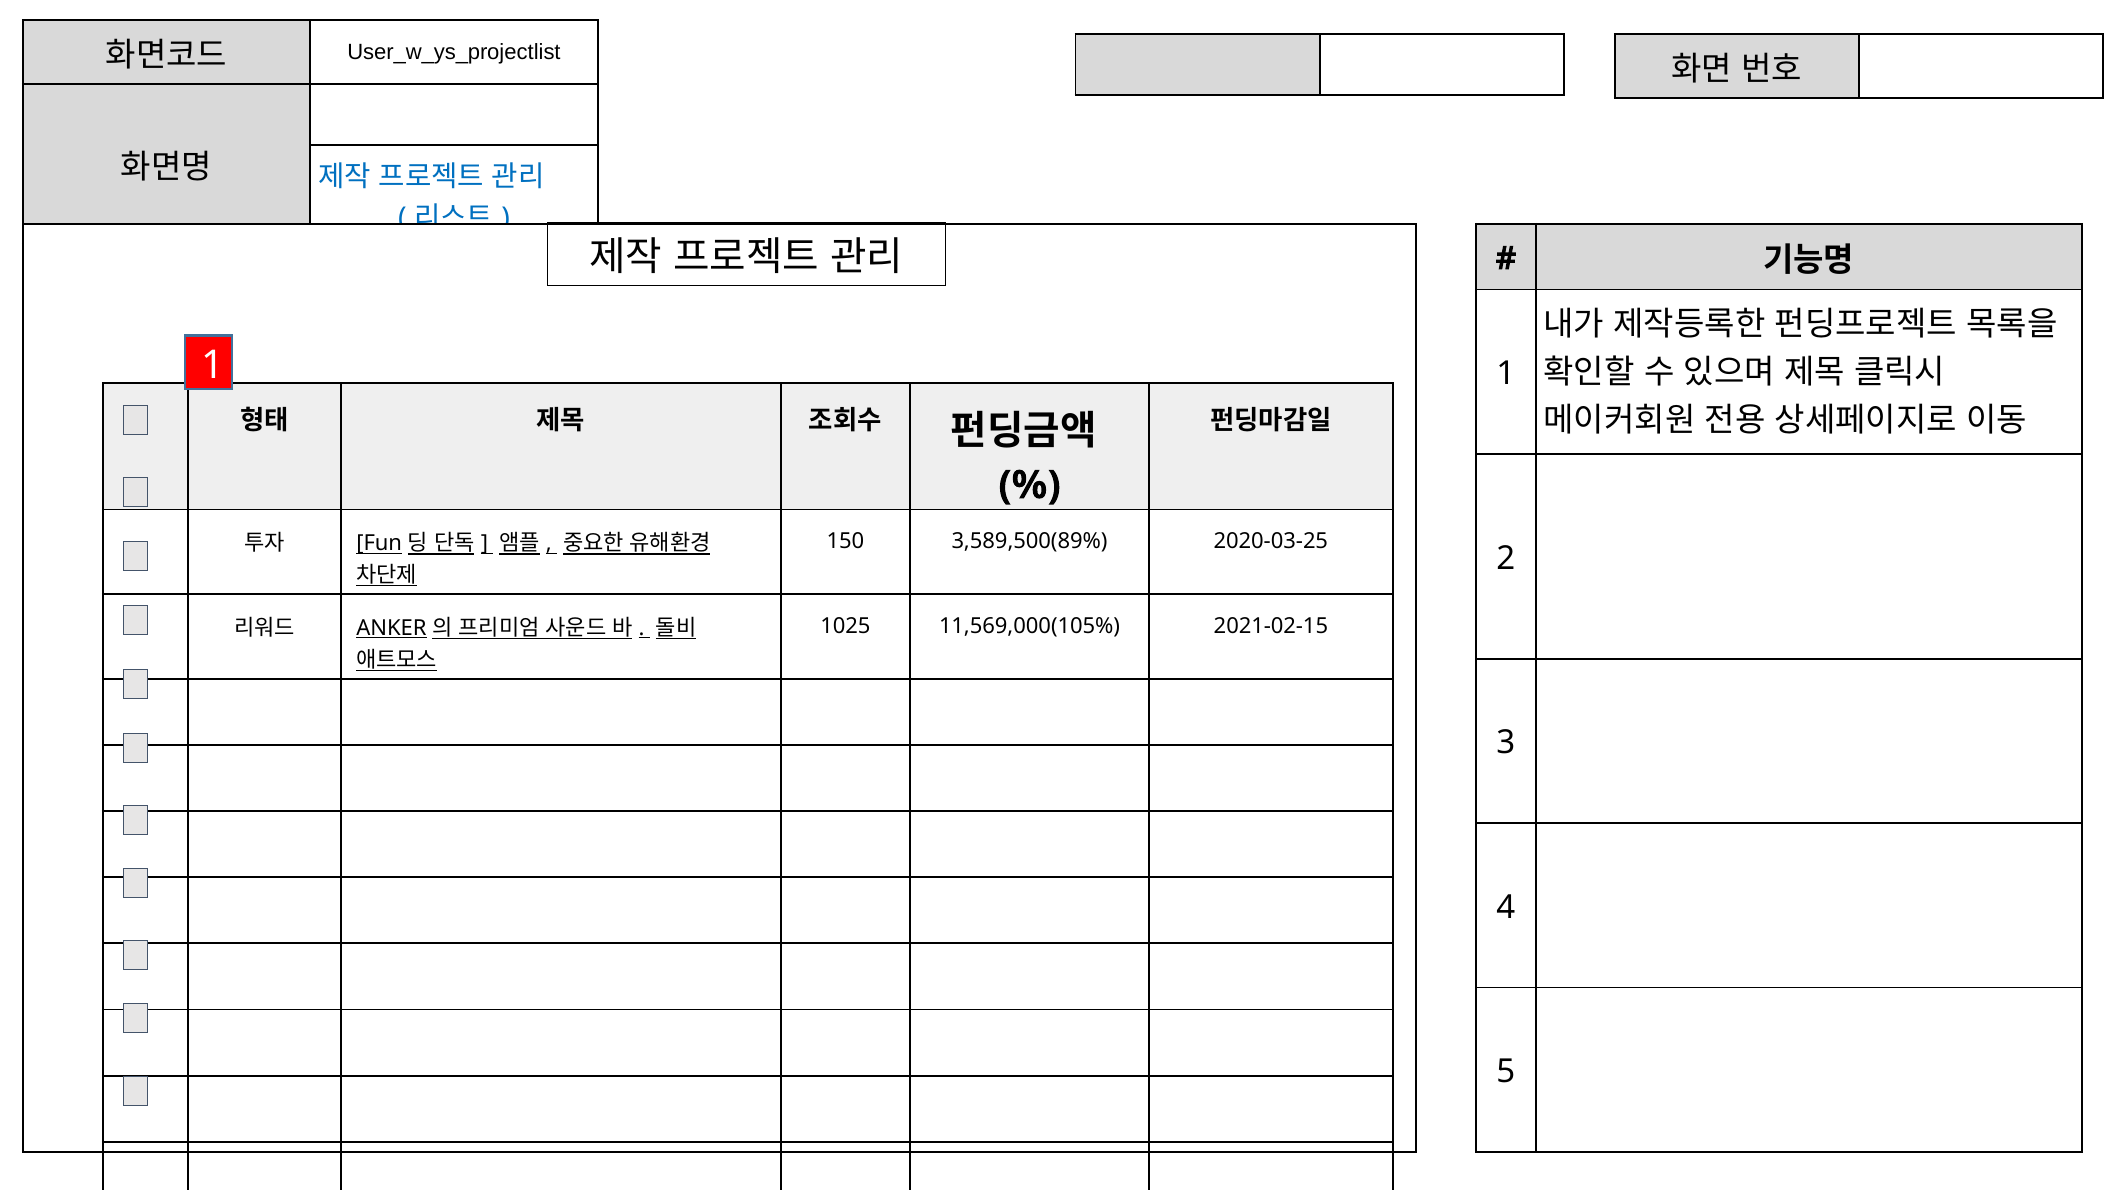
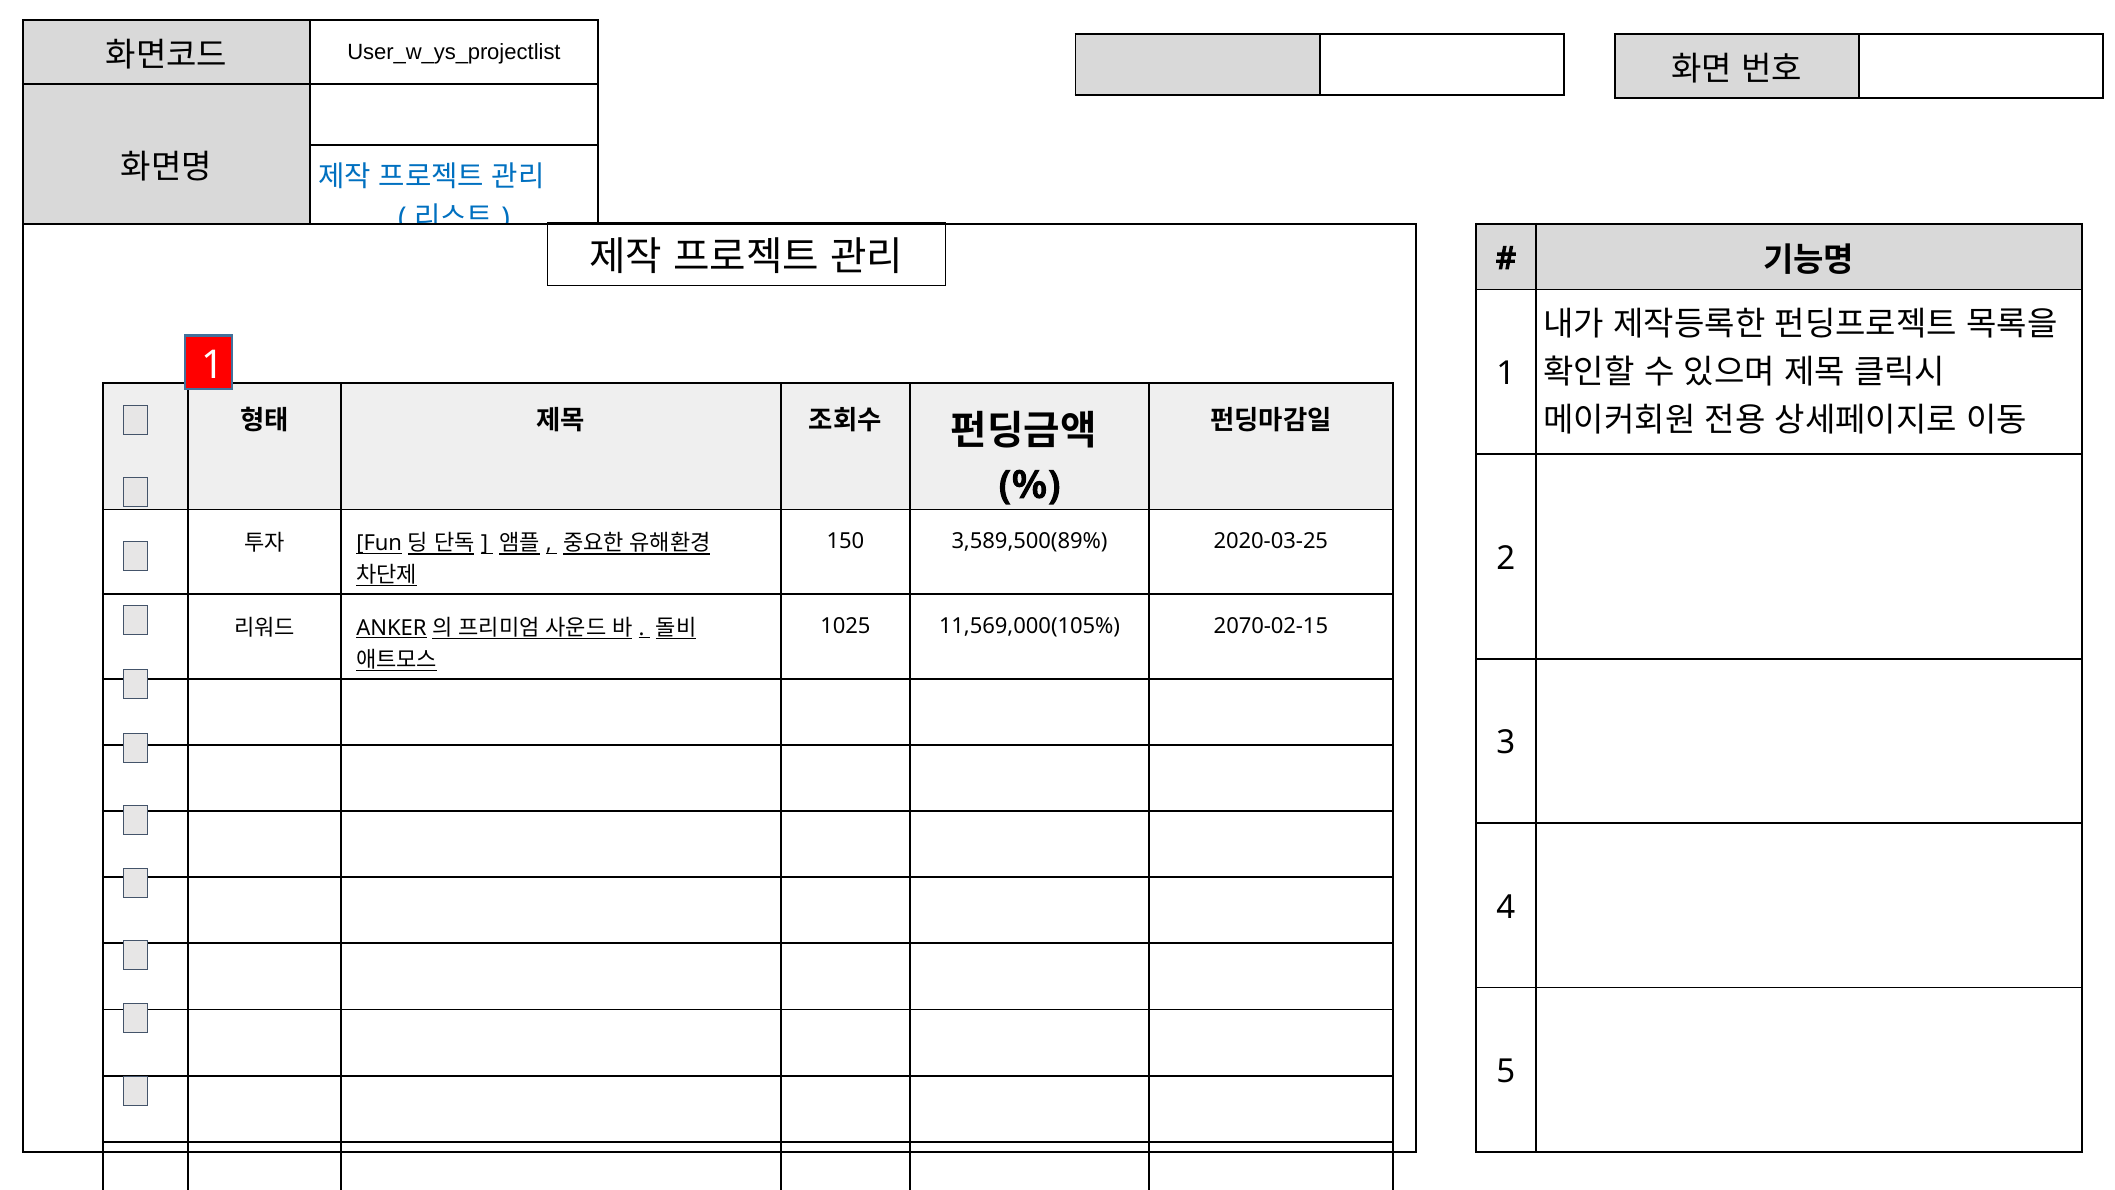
2021-02-15: 2021-02-15 -> 2070-02-15
